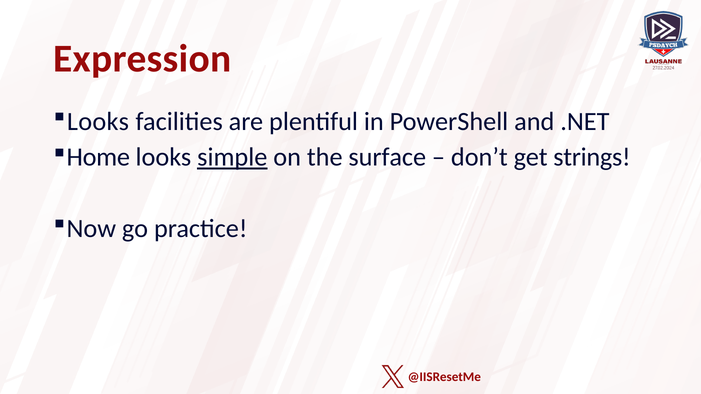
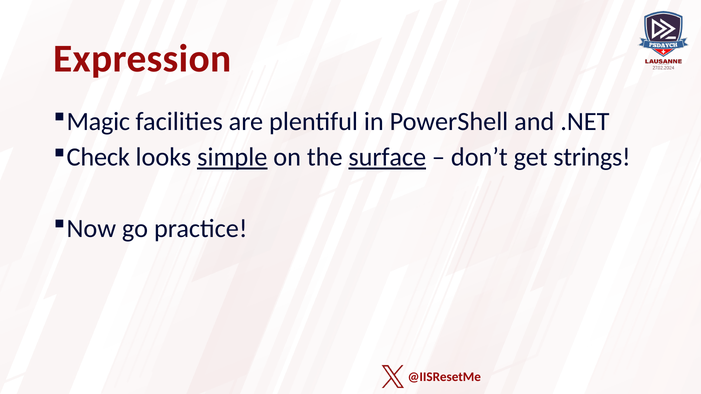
Looks at (98, 122): Looks -> Magic
Home: Home -> Check
surface underline: none -> present
